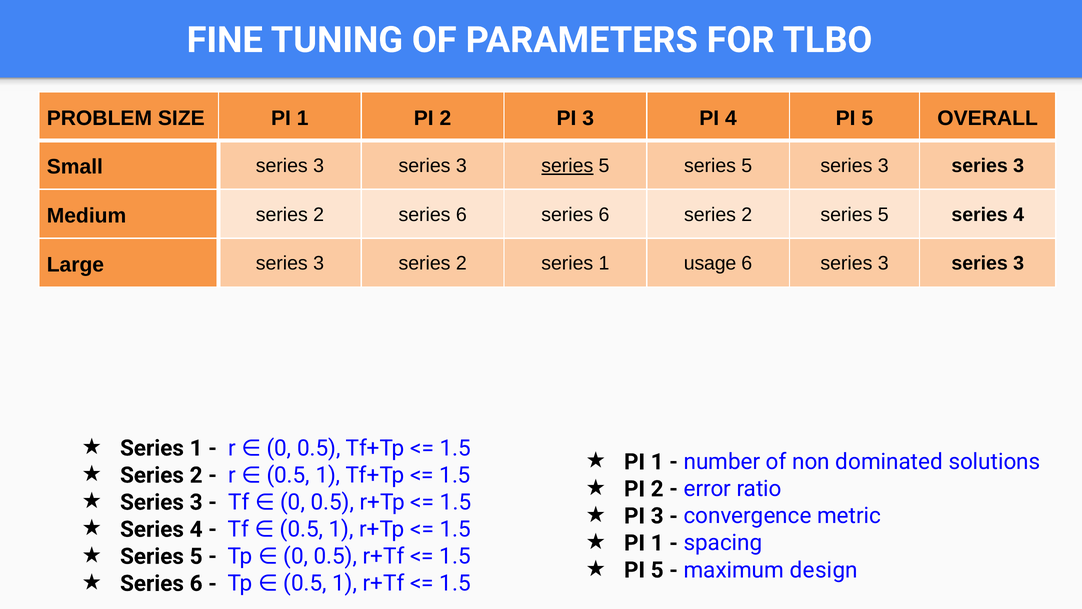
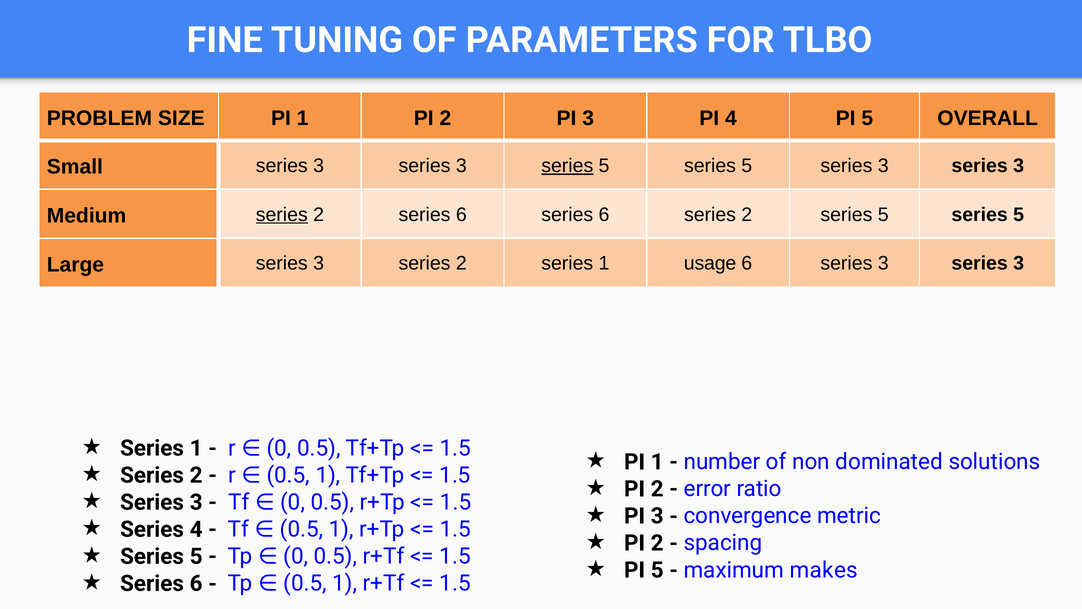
series at (282, 214) underline: none -> present
4 at (1019, 214): 4 -> 5
1 at (657, 543): 1 -> 2
design: design -> makes
